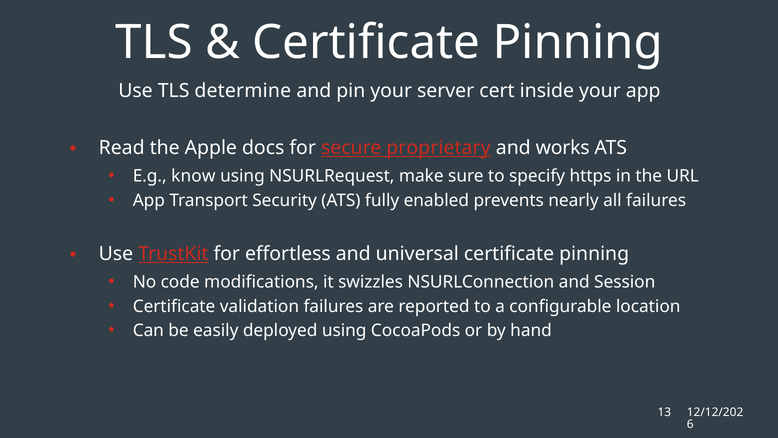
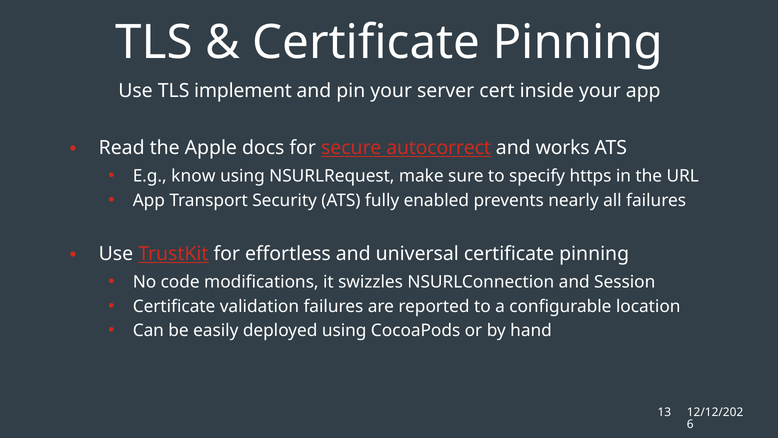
determine: determine -> implement
proprietary: proprietary -> autocorrect
